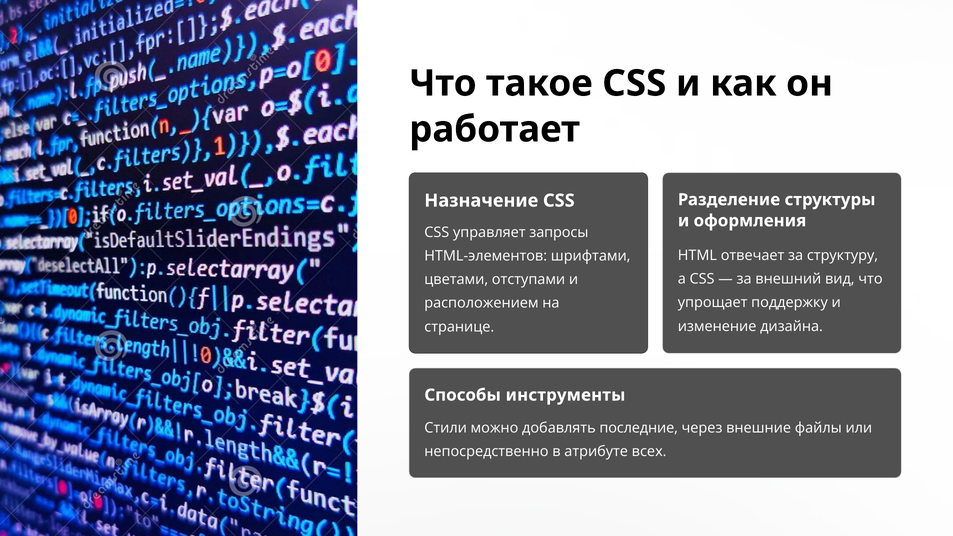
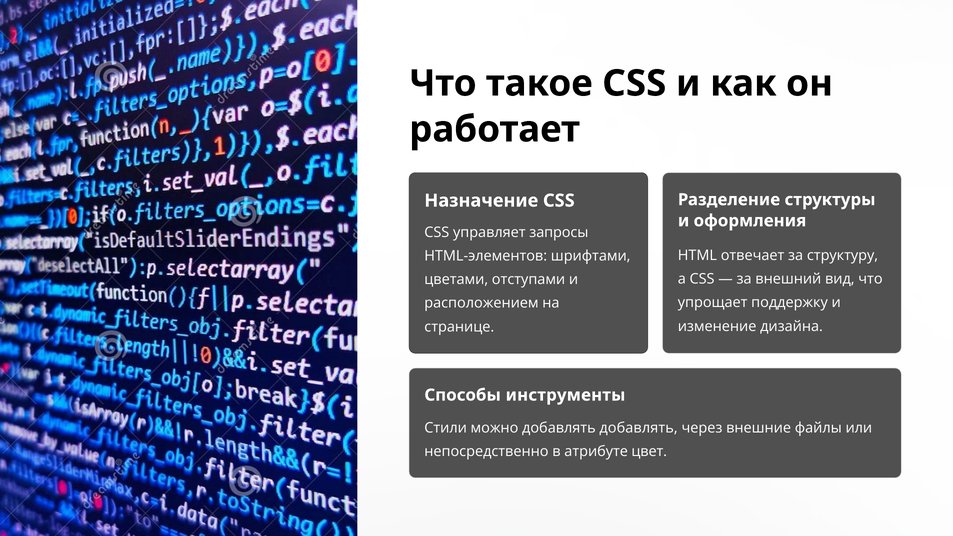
добавлять последние: последние -> добавлять
всех: всех -> цвет
